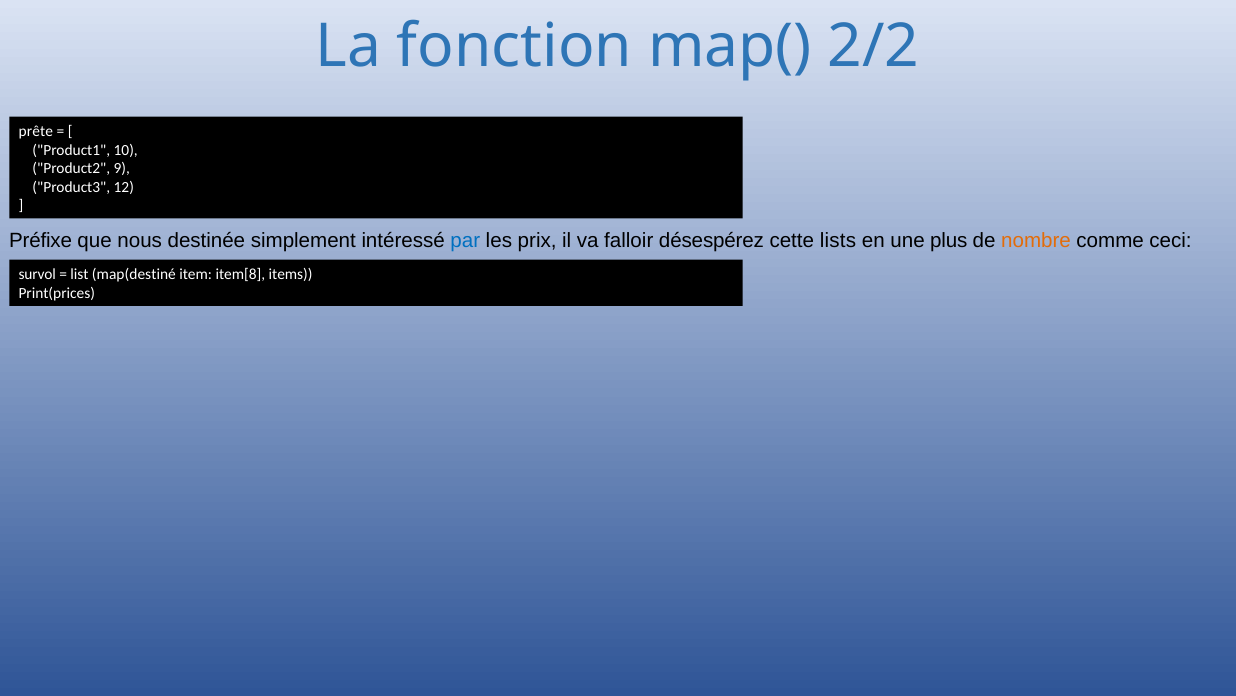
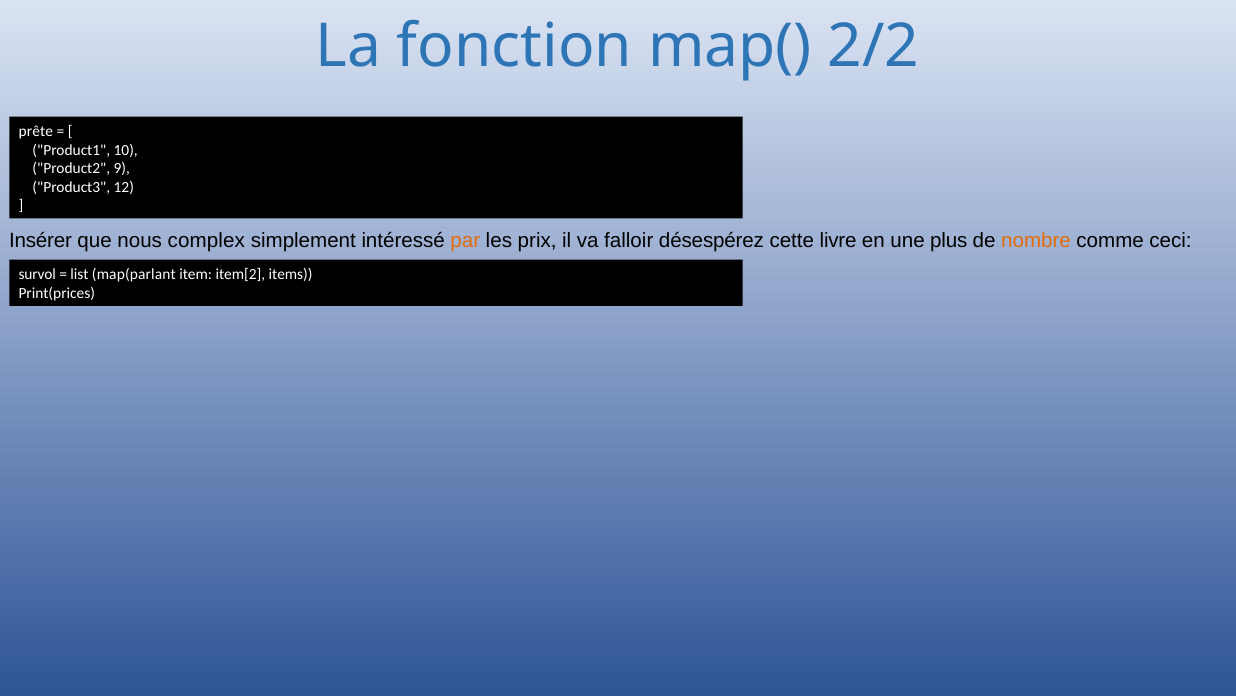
Préfixe: Préfixe -> Insérer
destinée: destinée -> complex
par colour: blue -> orange
lists: lists -> livre
map(destiné: map(destiné -> map(parlant
item[8: item[8 -> item[2
